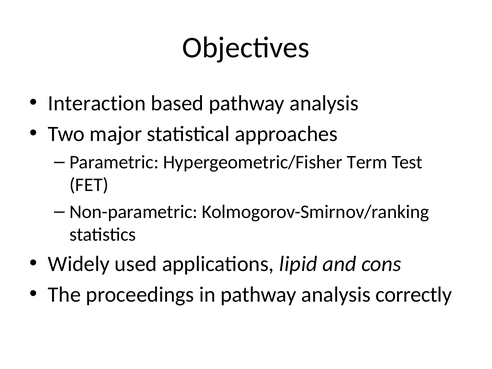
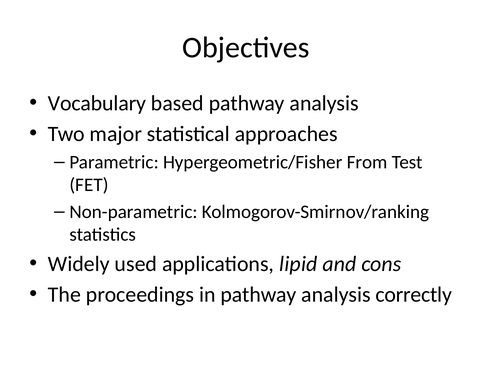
Interaction: Interaction -> Vocabulary
Term: Term -> From
